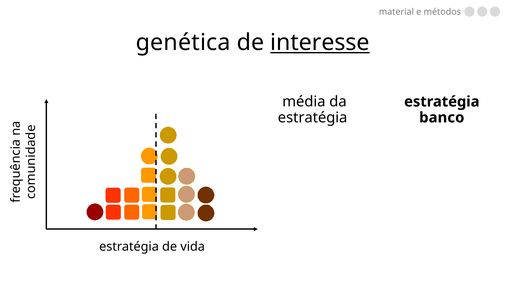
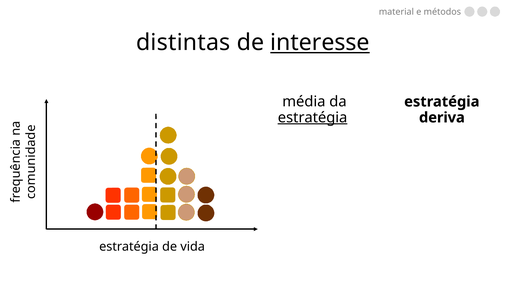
genética: genética -> distintas
estratégia at (313, 117) underline: none -> present
banco: banco -> deriva
